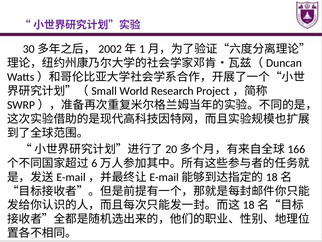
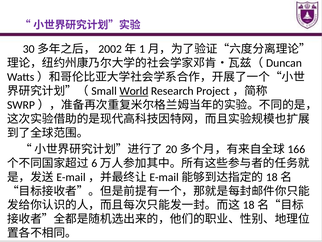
World underline: none -> present
